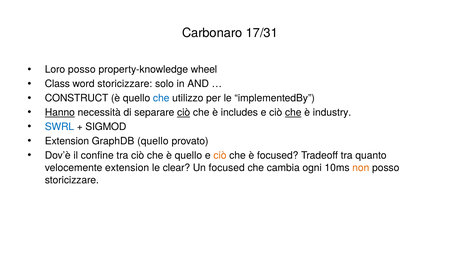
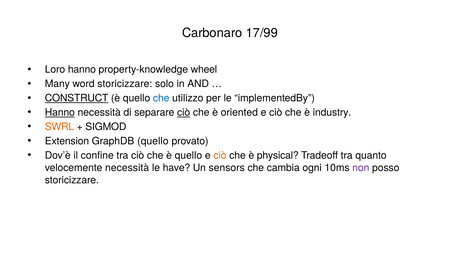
17/31: 17/31 -> 17/99
Loro posso: posso -> hanno
Class: Class -> Many
CONSTRUCT underline: none -> present
includes: includes -> oriented
che at (293, 112) underline: present -> none
SWRL colour: blue -> orange
è focused: focused -> physical
velocemente extension: extension -> necessità
clear: clear -> have
Un focused: focused -> sensors
non colour: orange -> purple
